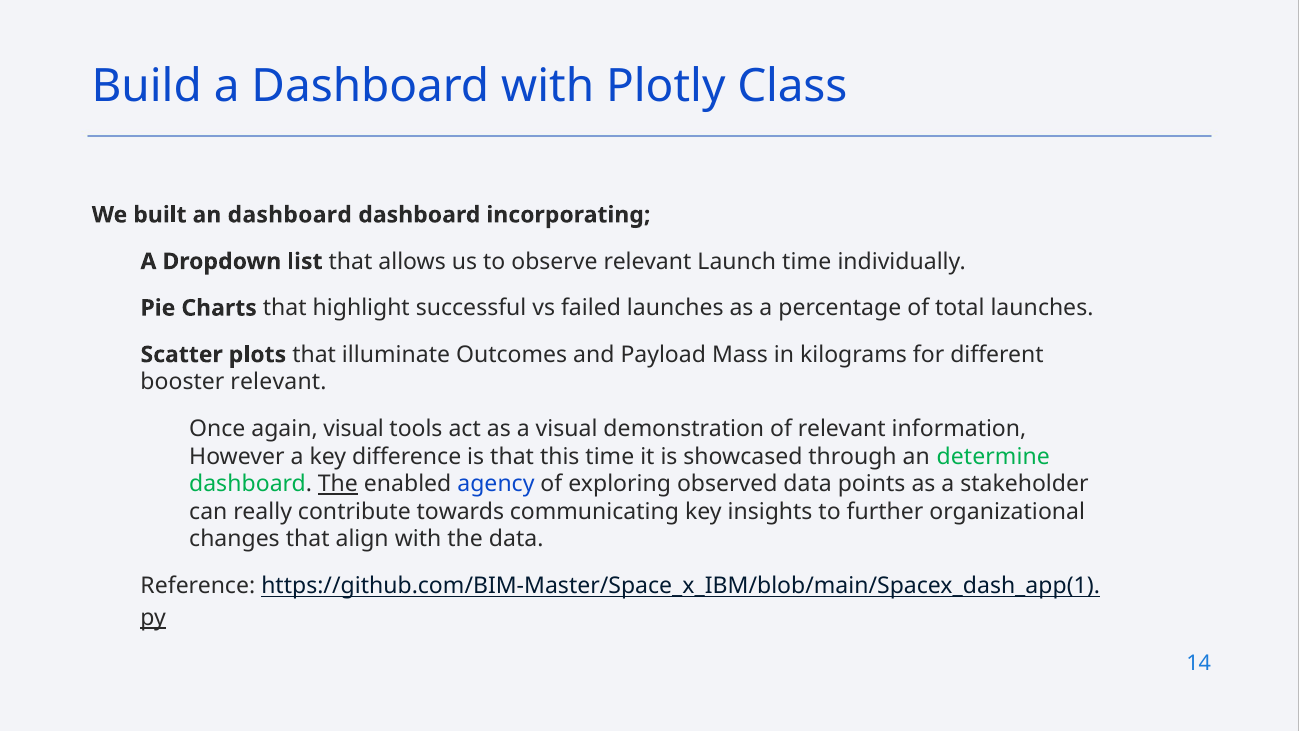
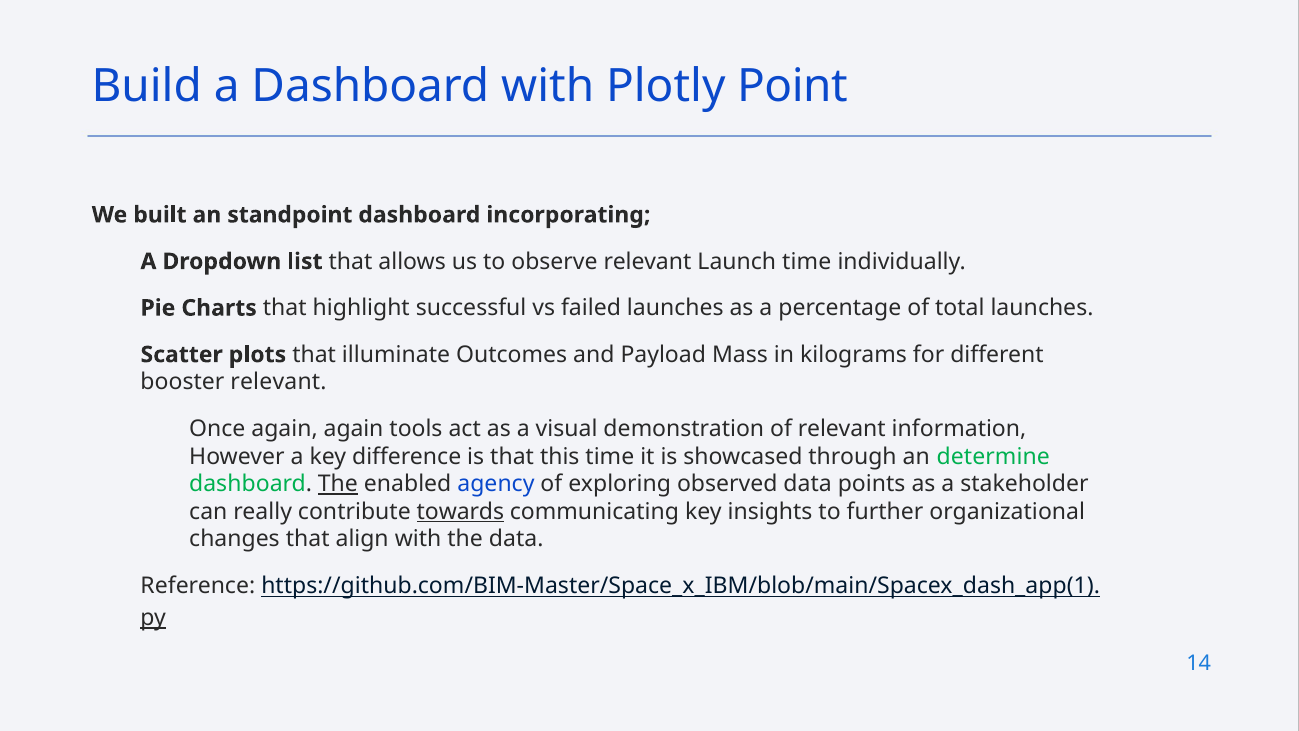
Class: Class -> Point
an dashboard: dashboard -> standpoint
again visual: visual -> again
towards underline: none -> present
